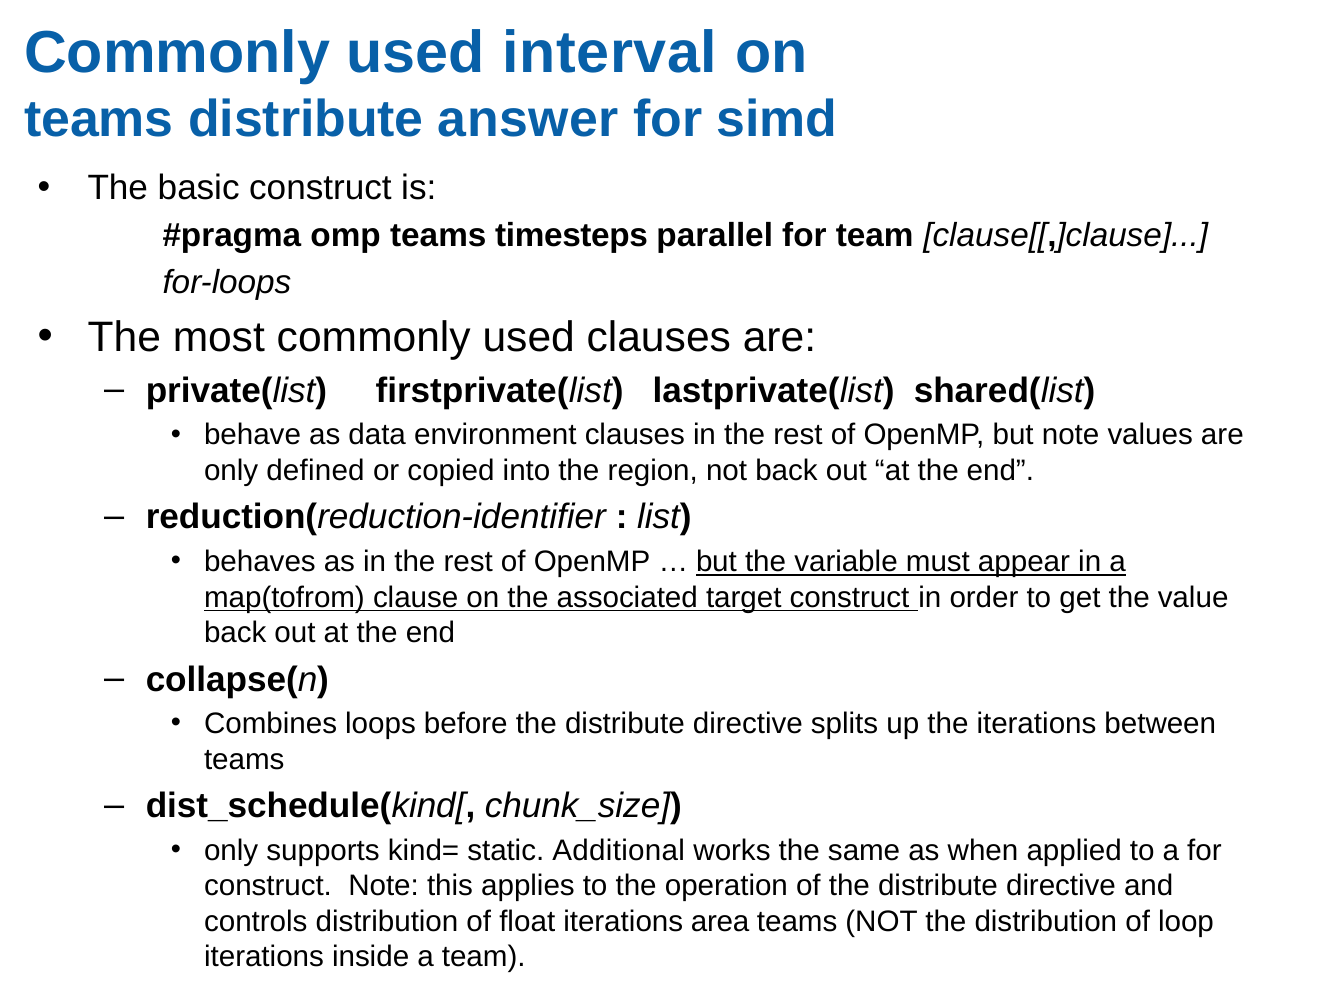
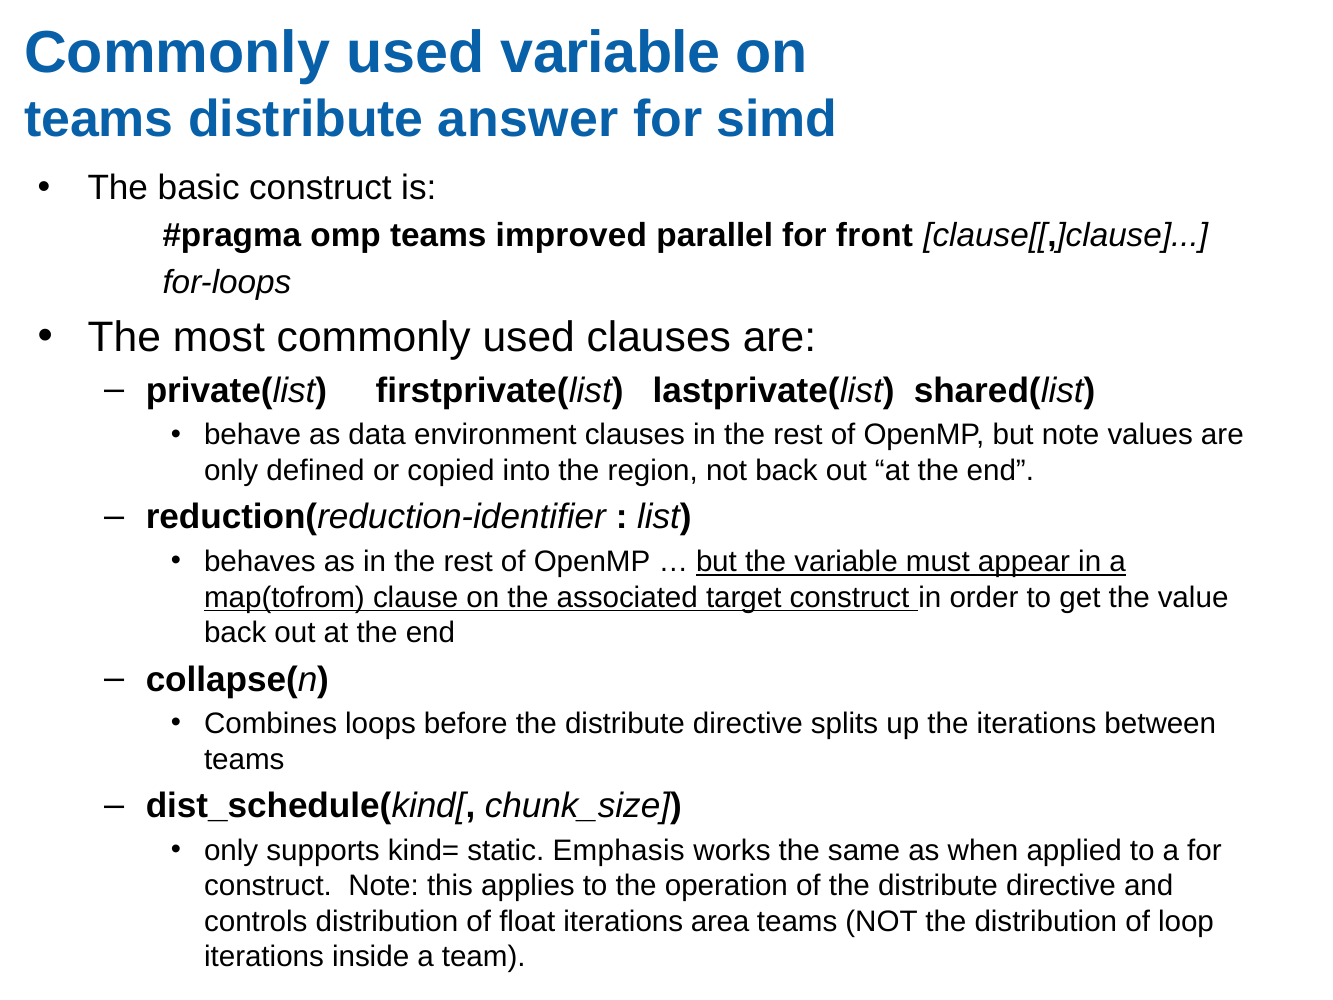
used interval: interval -> variable
timesteps: timesteps -> improved
for team: team -> front
Additional: Additional -> Emphasis
